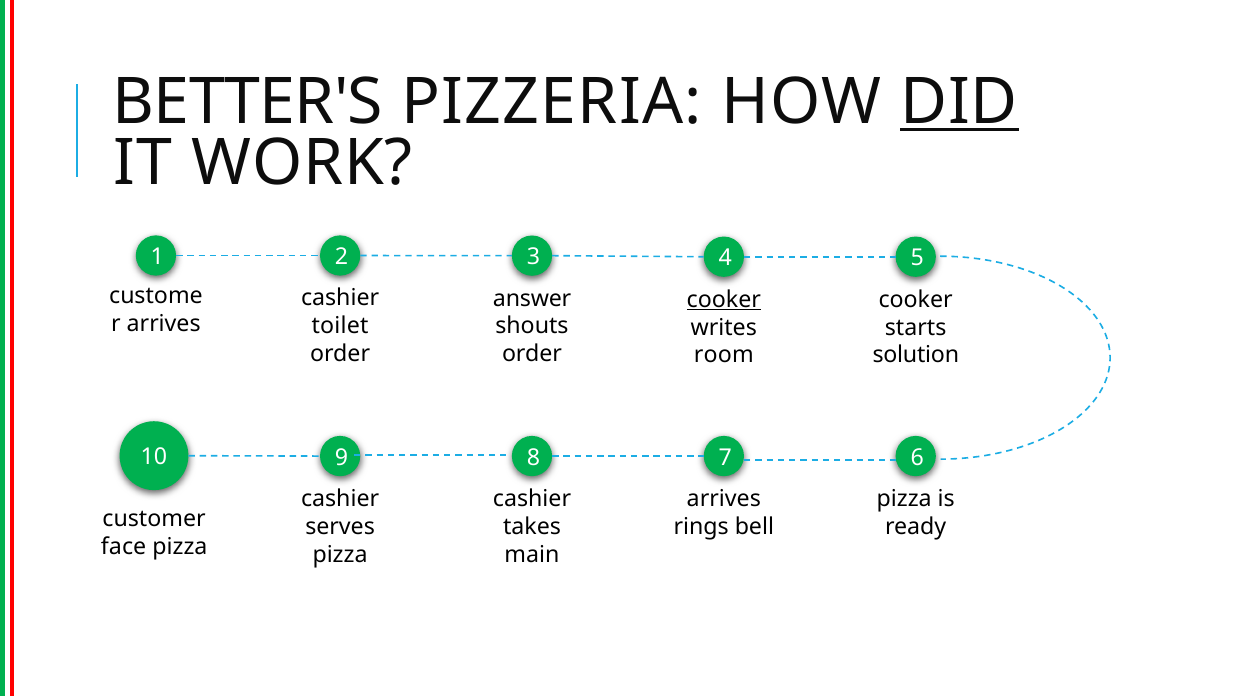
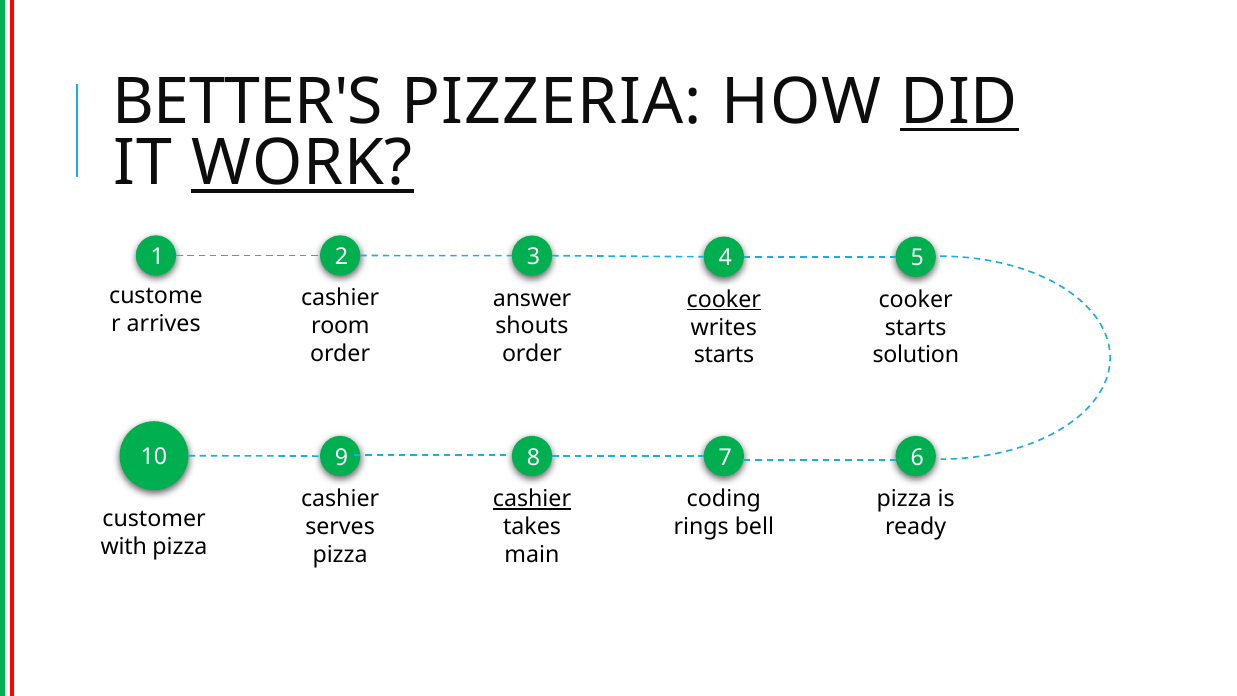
WORK underline: none -> present
toilet: toilet -> room
room at (724, 355): room -> starts
cashier at (532, 499) underline: none -> present
arrives at (724, 499): arrives -> coding
face: face -> with
